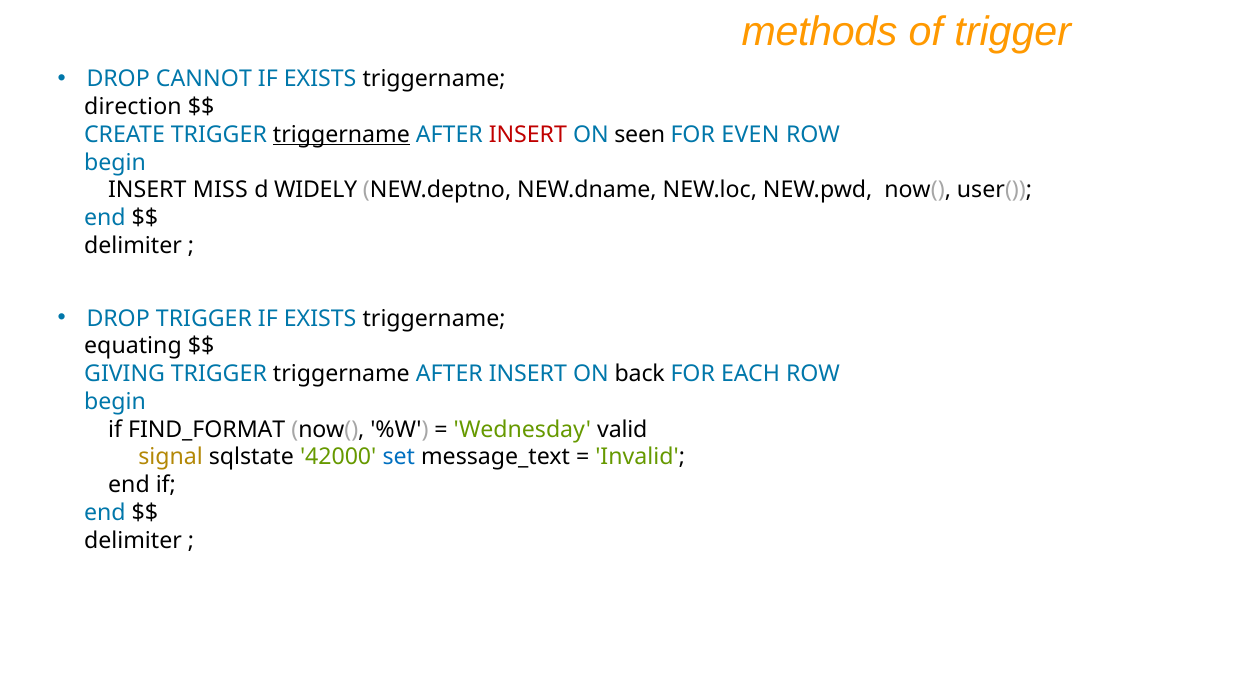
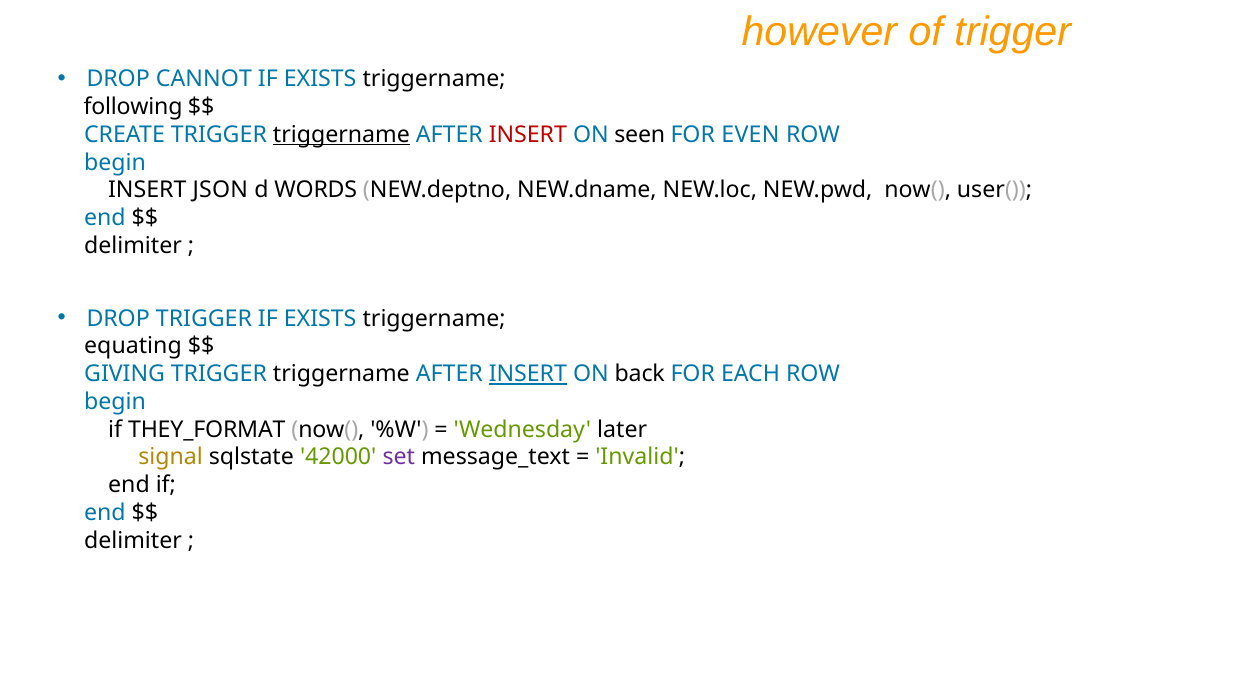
methods: methods -> however
direction: direction -> following
MISS: MISS -> JSON
WIDELY: WIDELY -> WORDS
INSERT at (528, 374) underline: none -> present
FIND_FORMAT: FIND_FORMAT -> THEY_FORMAT
valid: valid -> later
set colour: blue -> purple
